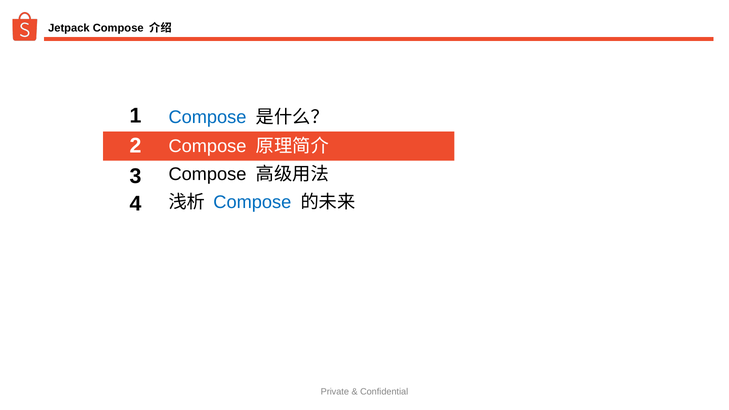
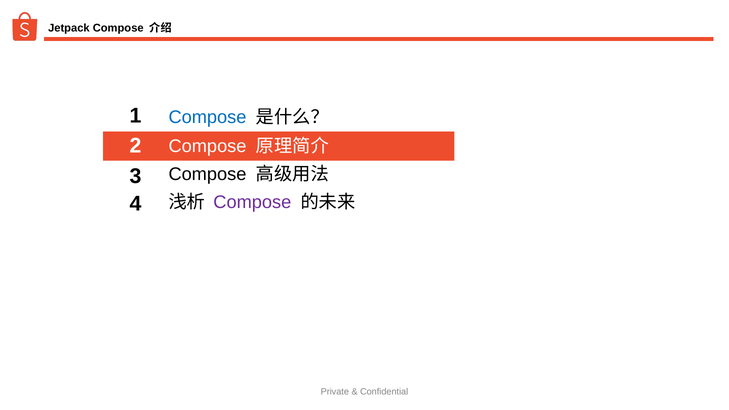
Compose at (252, 202) colour: blue -> purple
